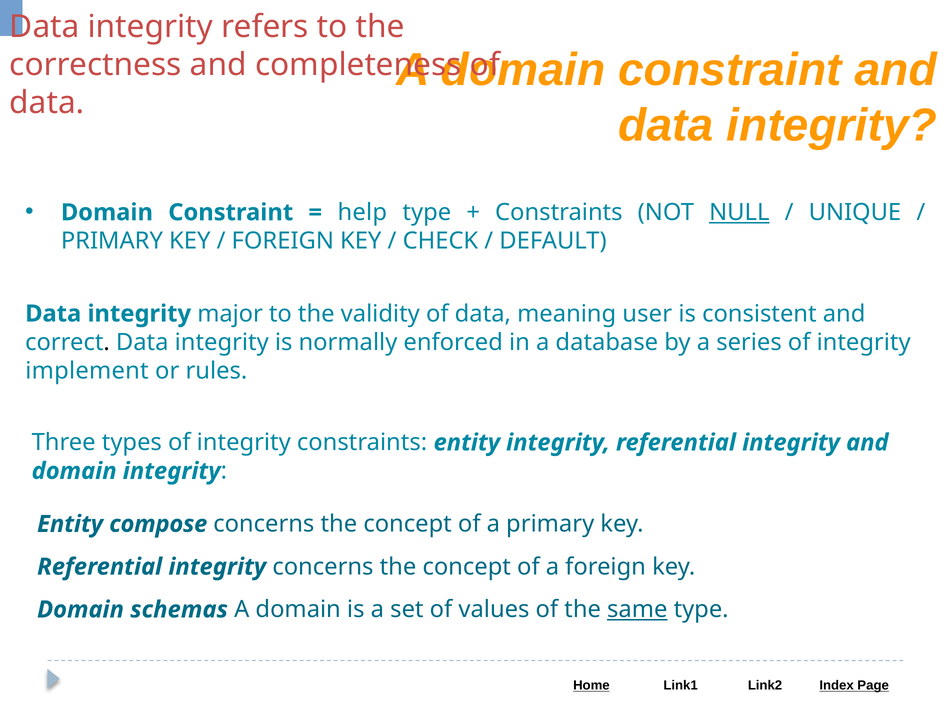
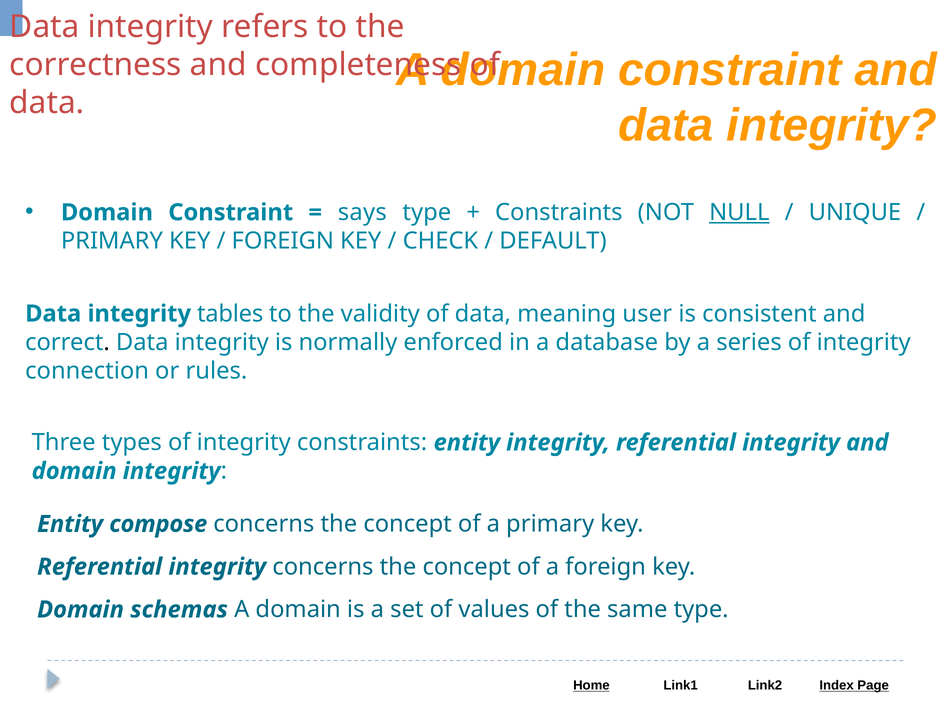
help: help -> says
major: major -> tables
implement: implement -> connection
same underline: present -> none
